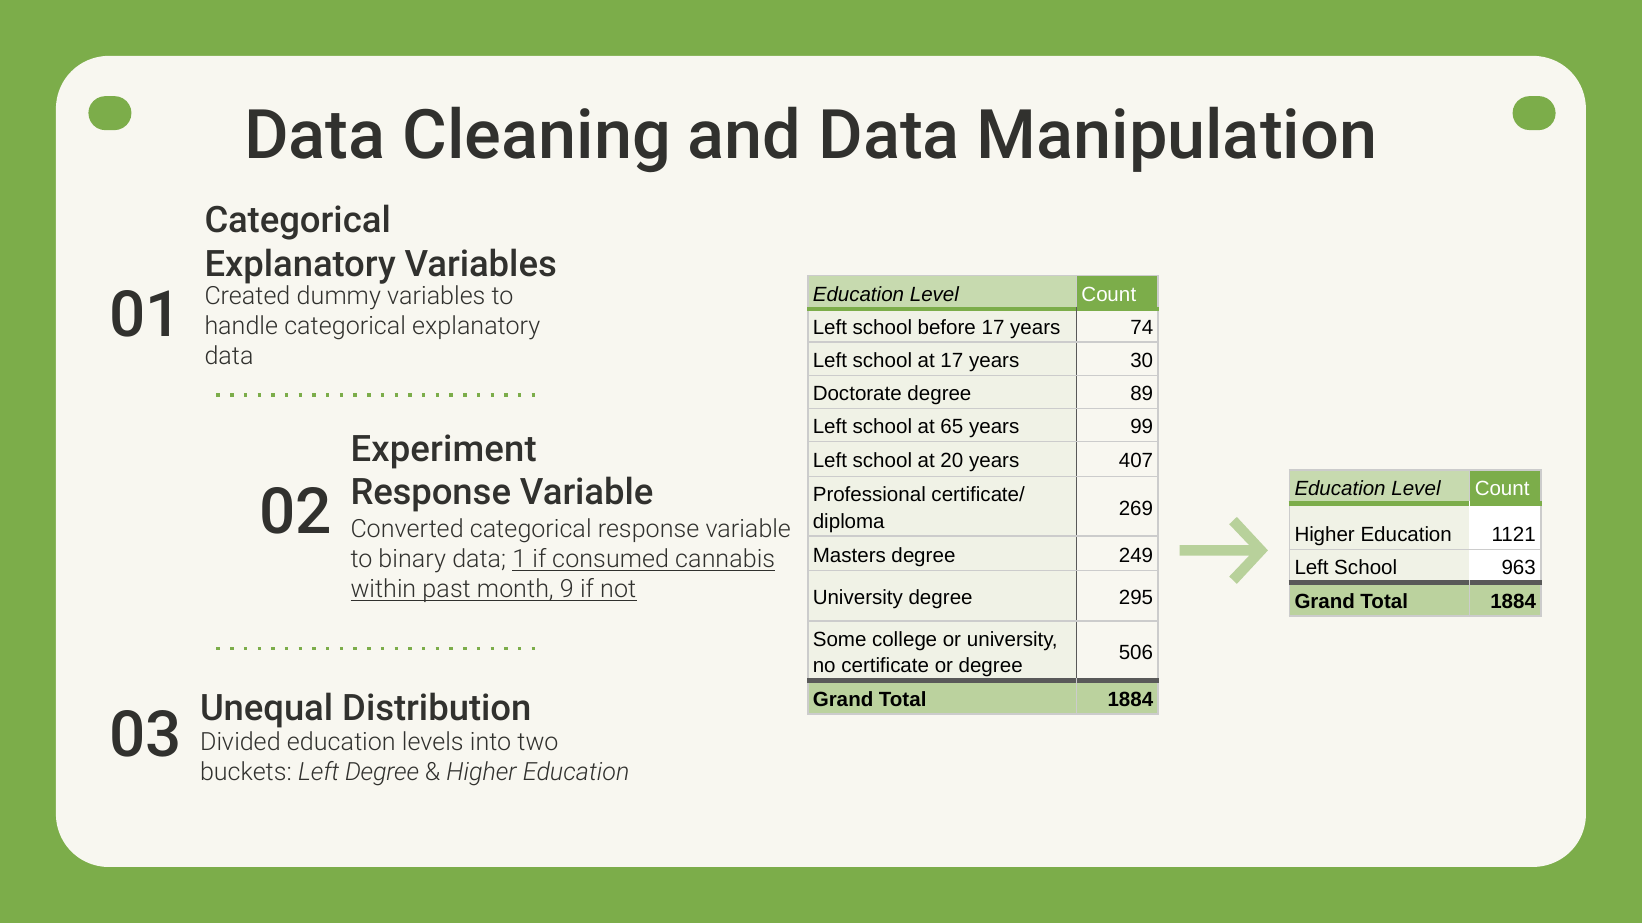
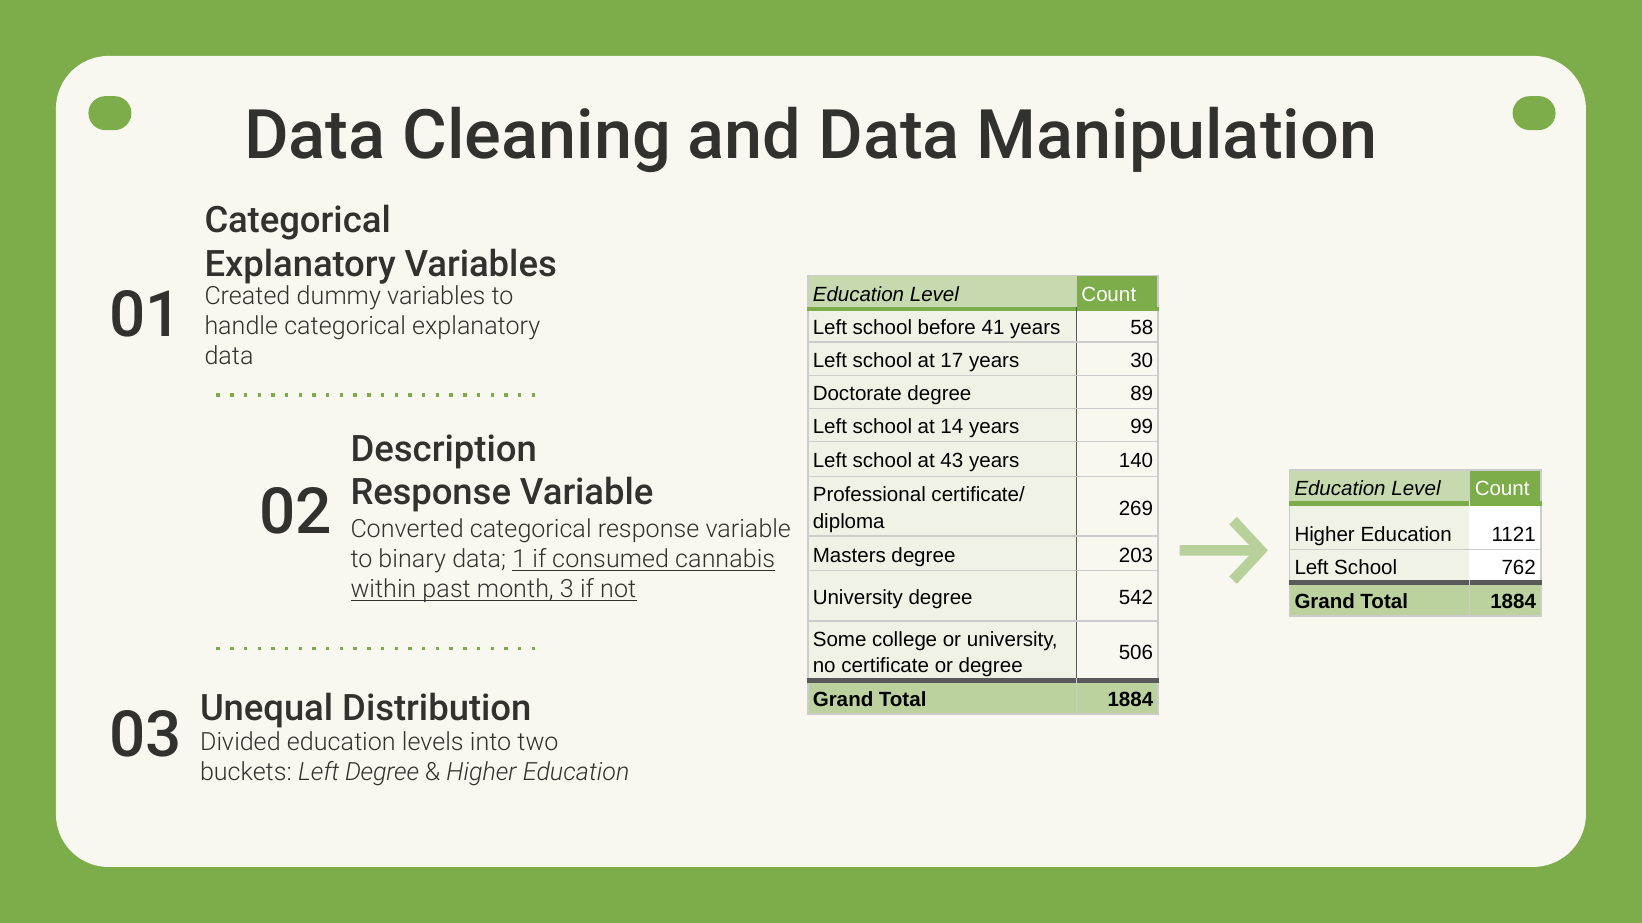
before 17: 17 -> 41
74: 74 -> 58
65: 65 -> 14
Experiment: Experiment -> Description
20: 20 -> 43
407: 407 -> 140
249: 249 -> 203
963: 963 -> 762
9: 9 -> 3
295: 295 -> 542
